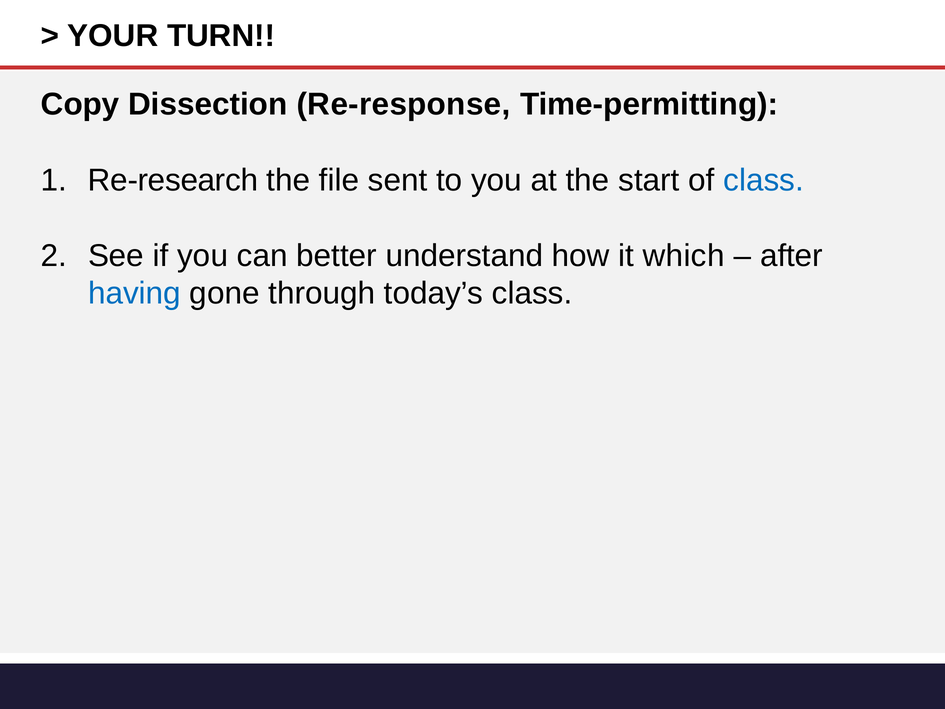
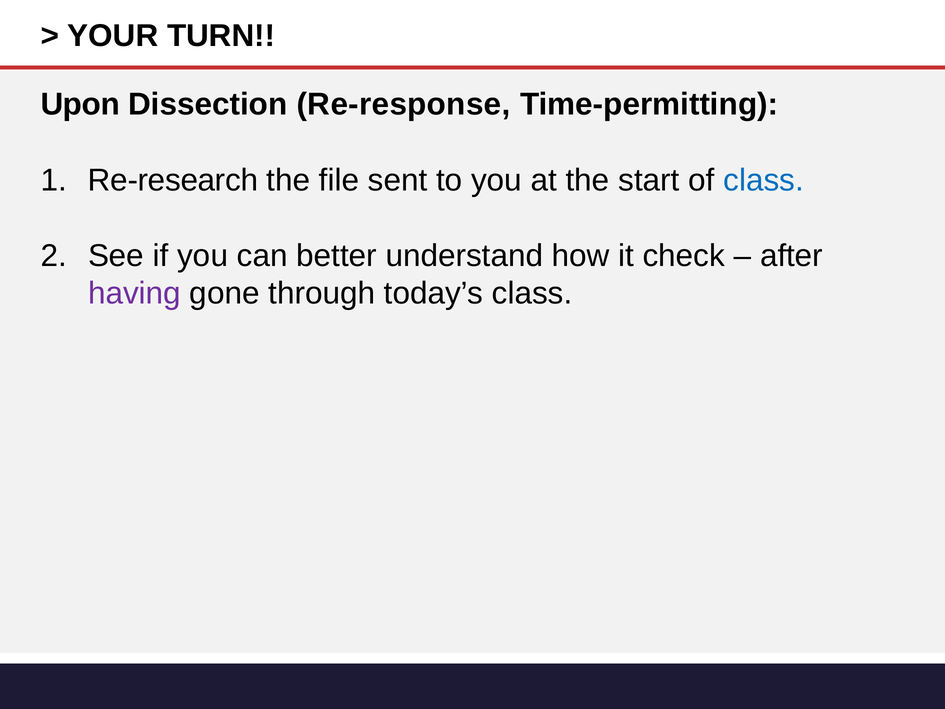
Copy: Copy -> Upon
which: which -> check
having colour: blue -> purple
